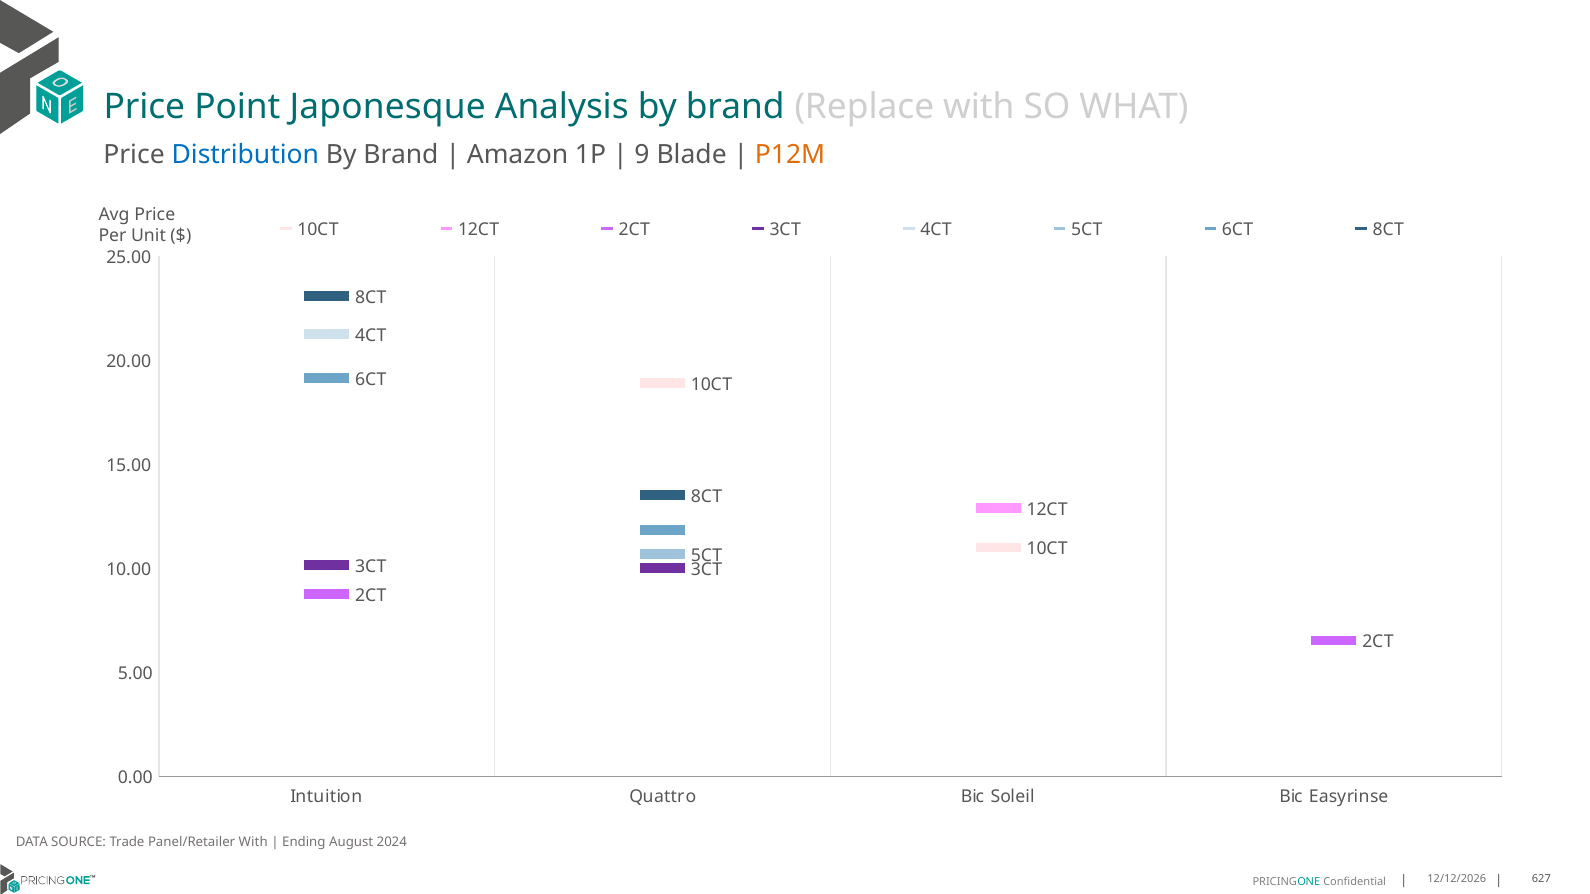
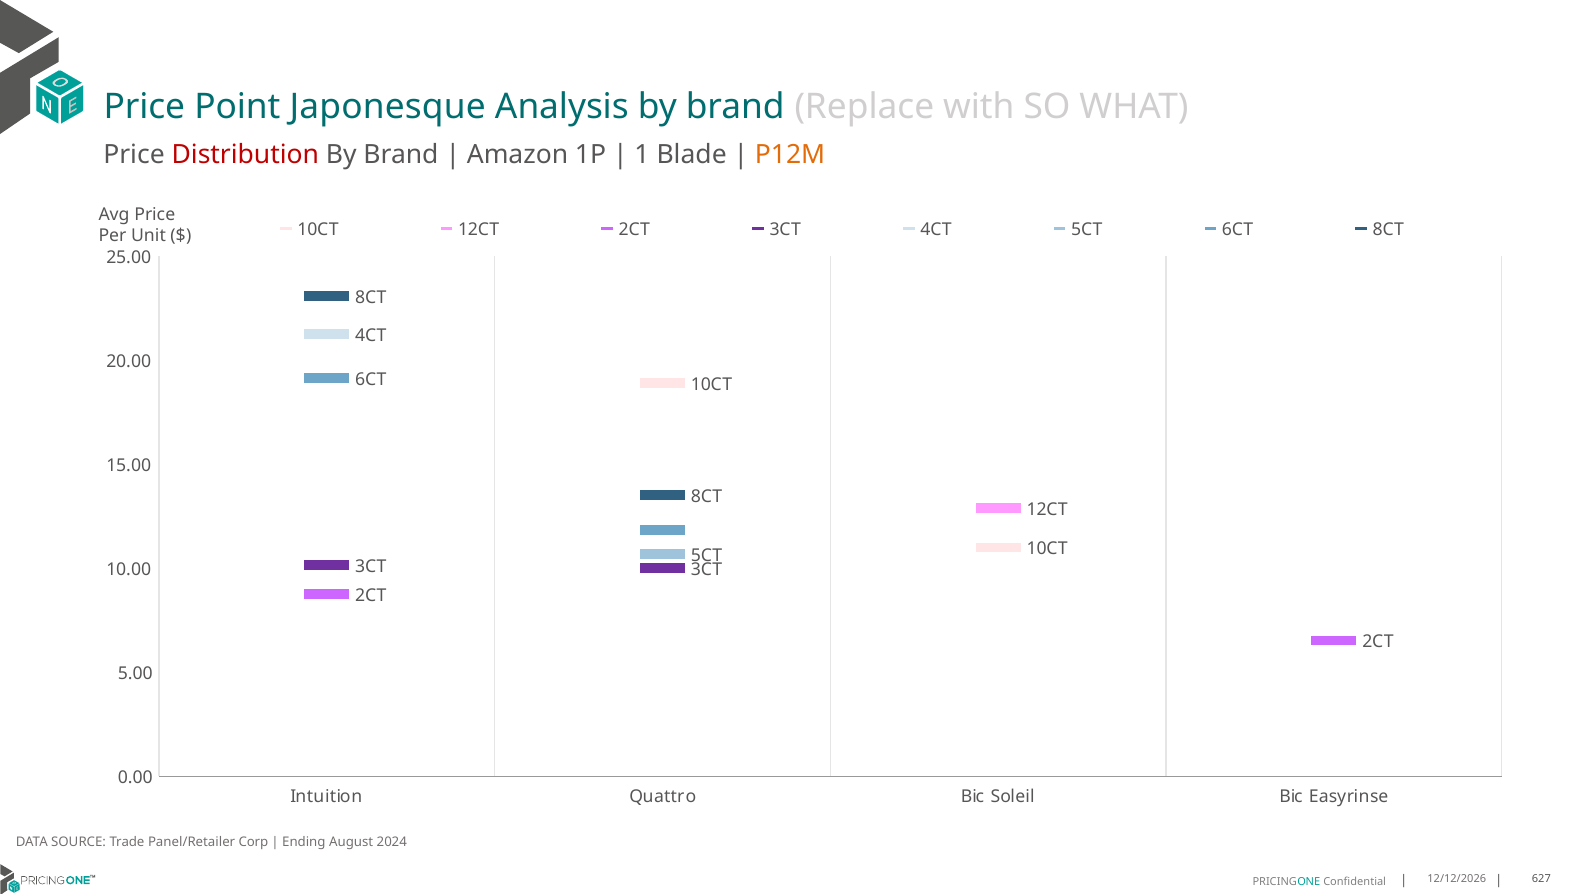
Distribution colour: blue -> red
9: 9 -> 1
Panel/Retailer With: With -> Corp
